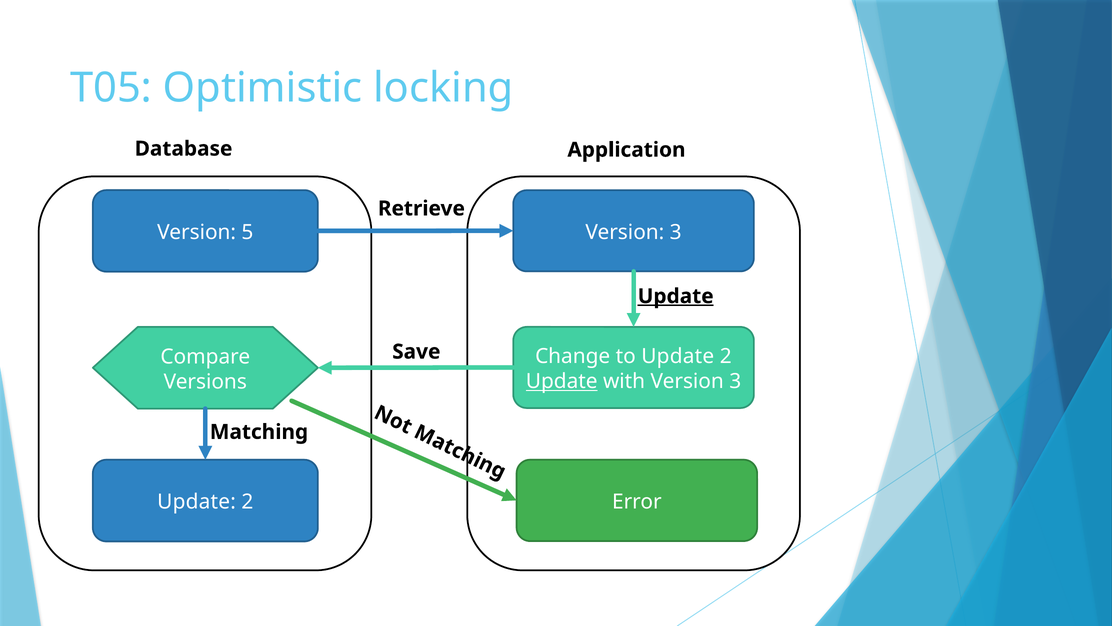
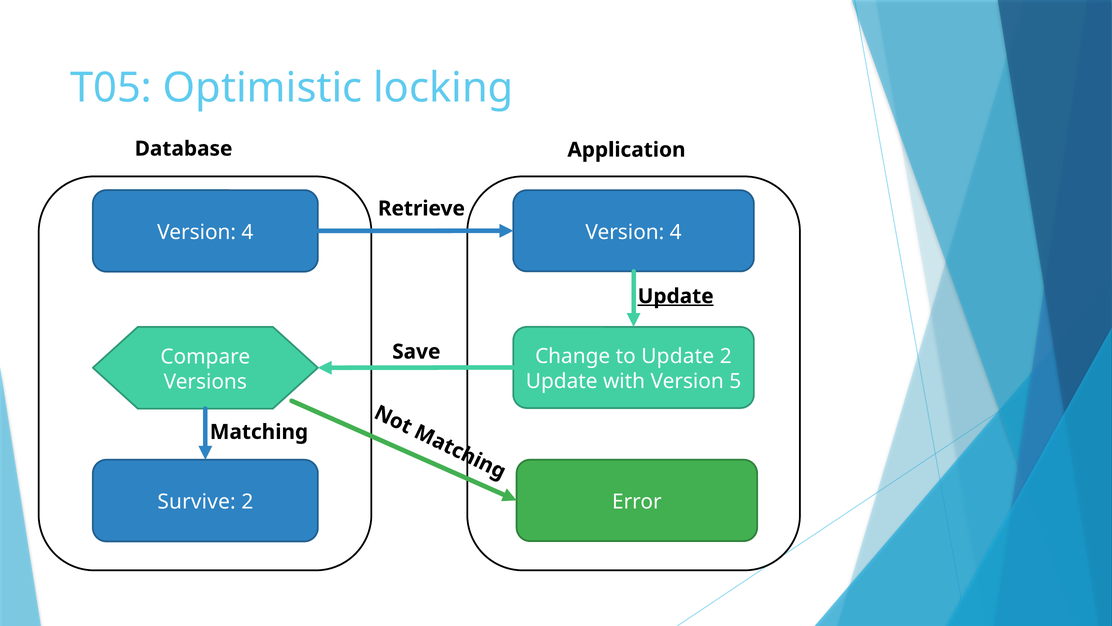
5 at (247, 232): 5 -> 4
3 at (676, 232): 3 -> 4
Update at (562, 381) underline: present -> none
with Version 3: 3 -> 5
Update at (197, 502): Update -> Survive
